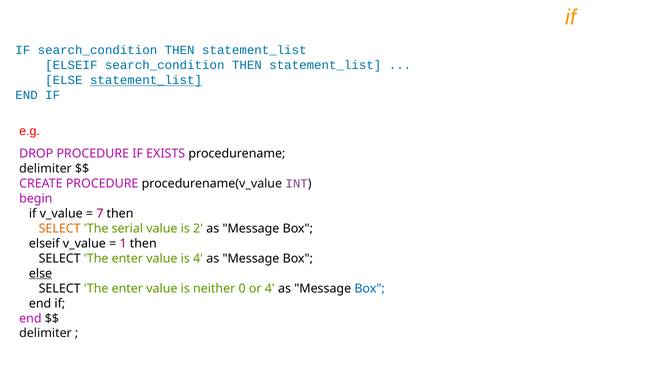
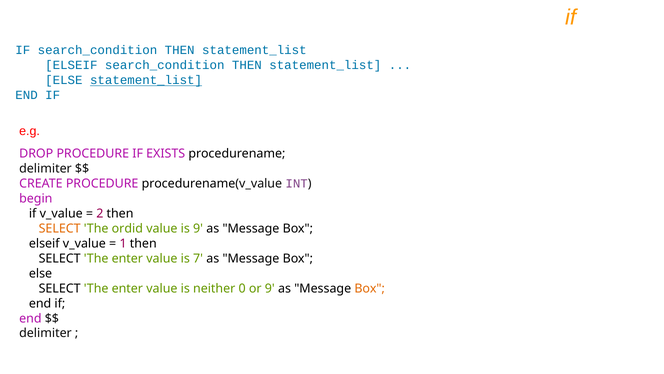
7: 7 -> 2
serial: serial -> ordid
is 2: 2 -> 9
is 4: 4 -> 7
else at (41, 273) underline: present -> none
or 4: 4 -> 9
Box at (370, 288) colour: blue -> orange
